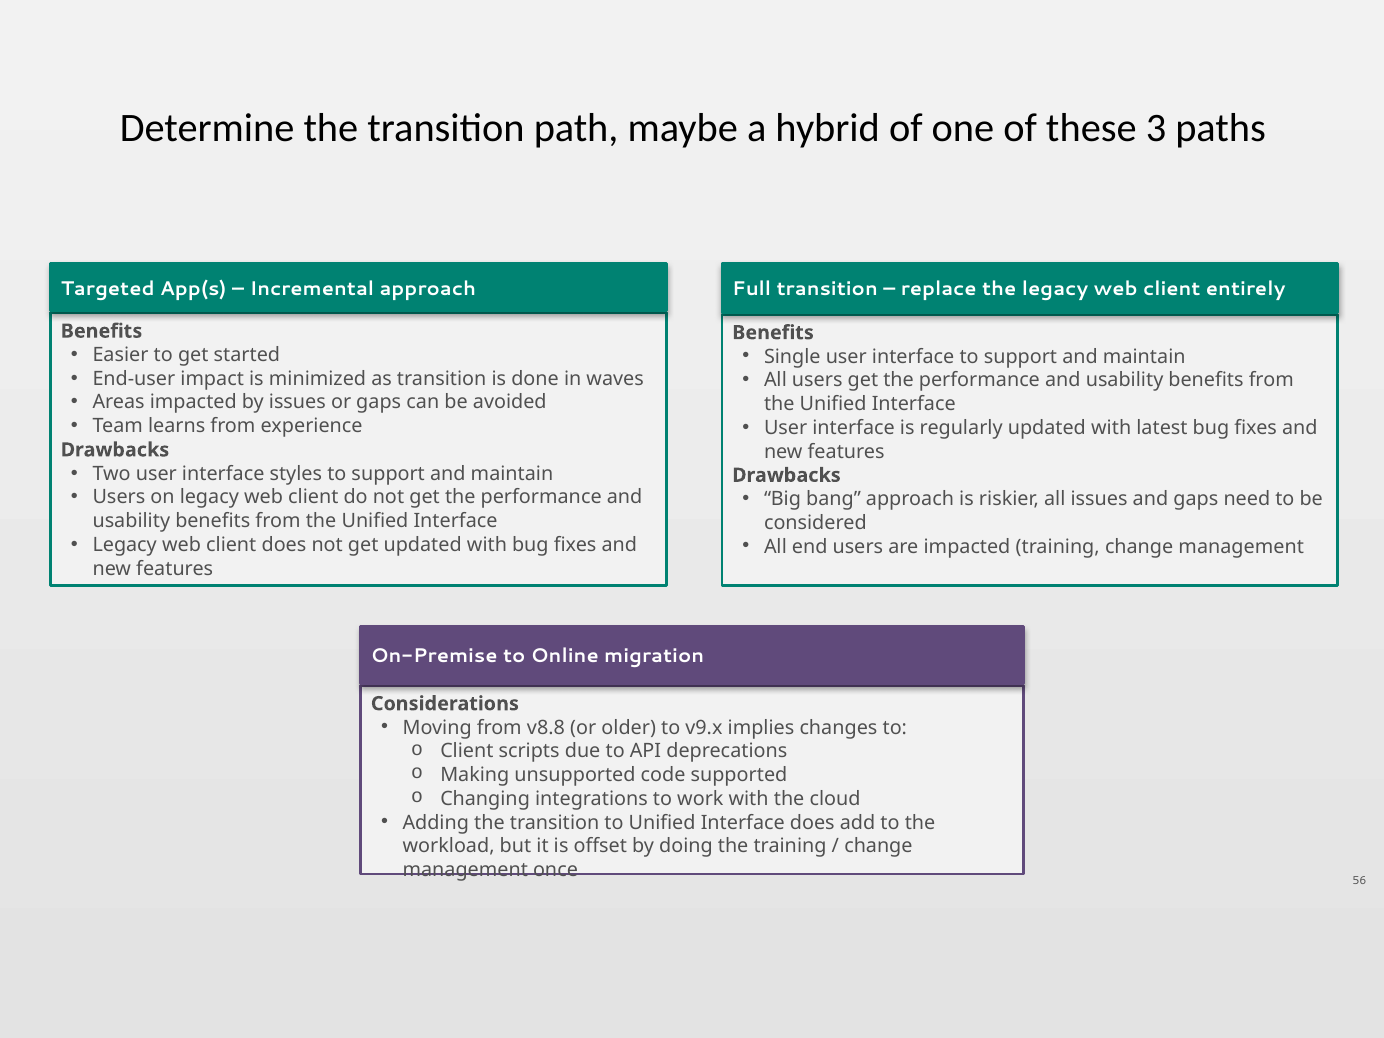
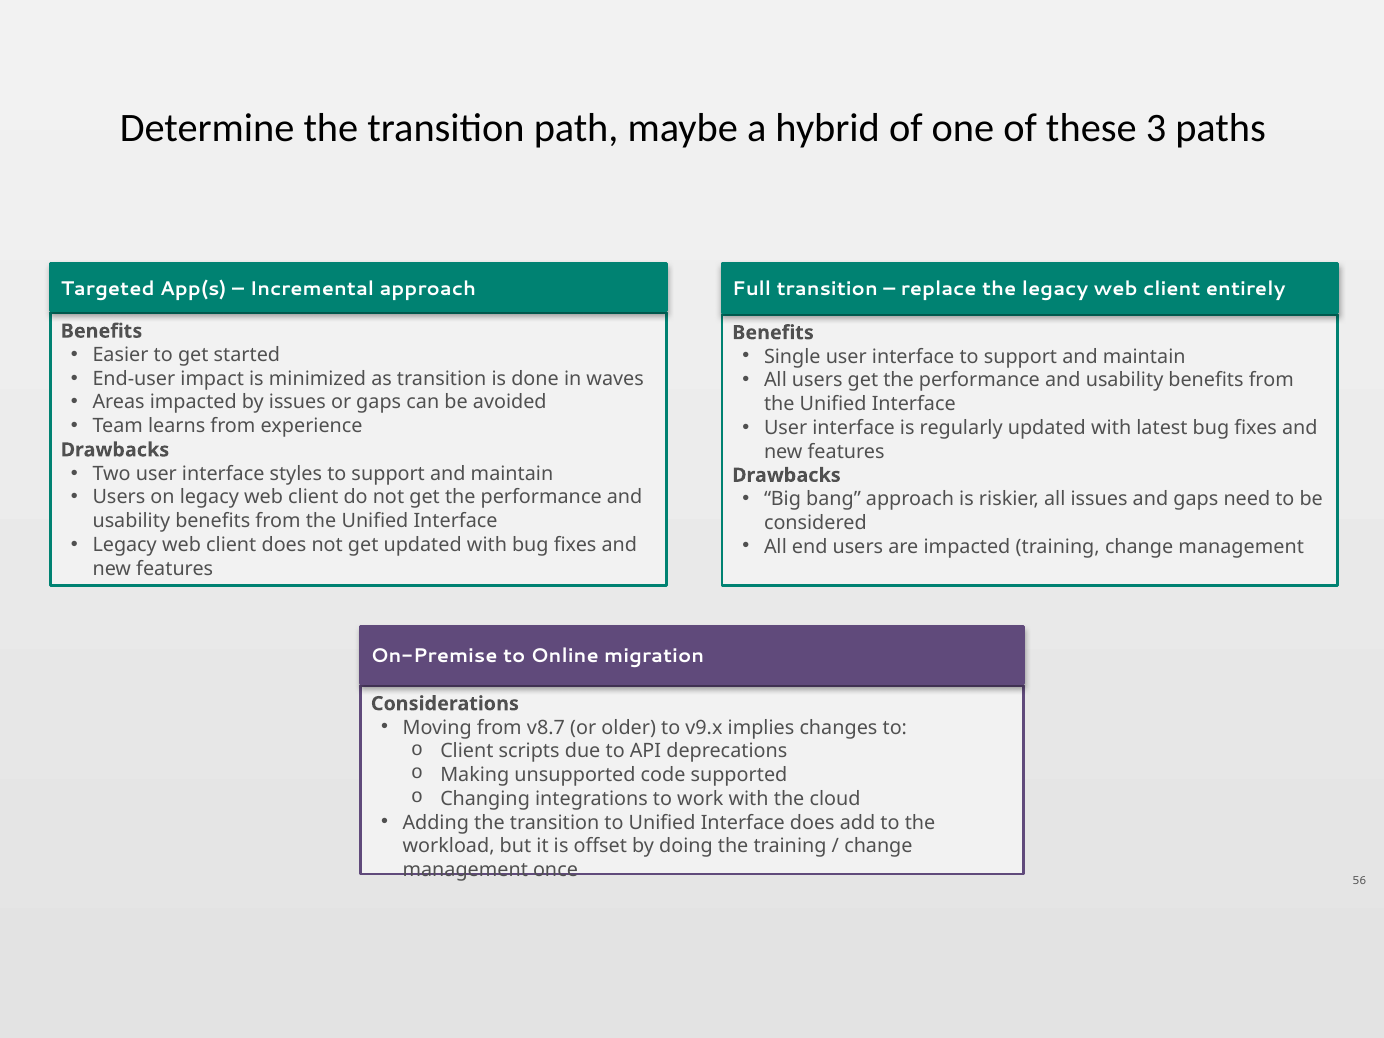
v8.8: v8.8 -> v8.7
